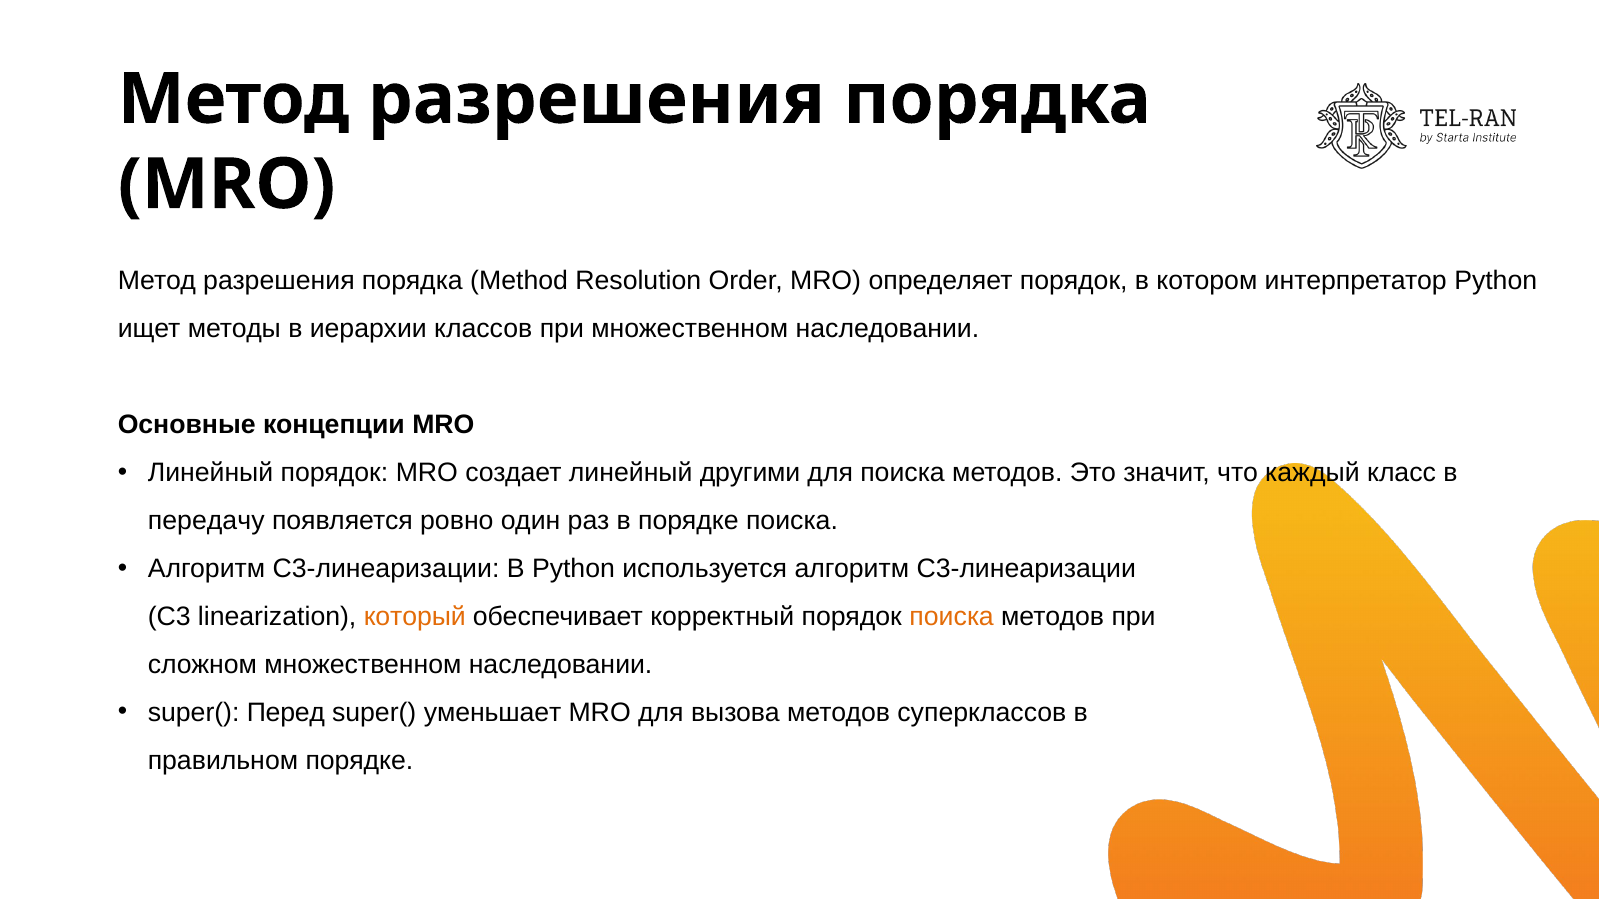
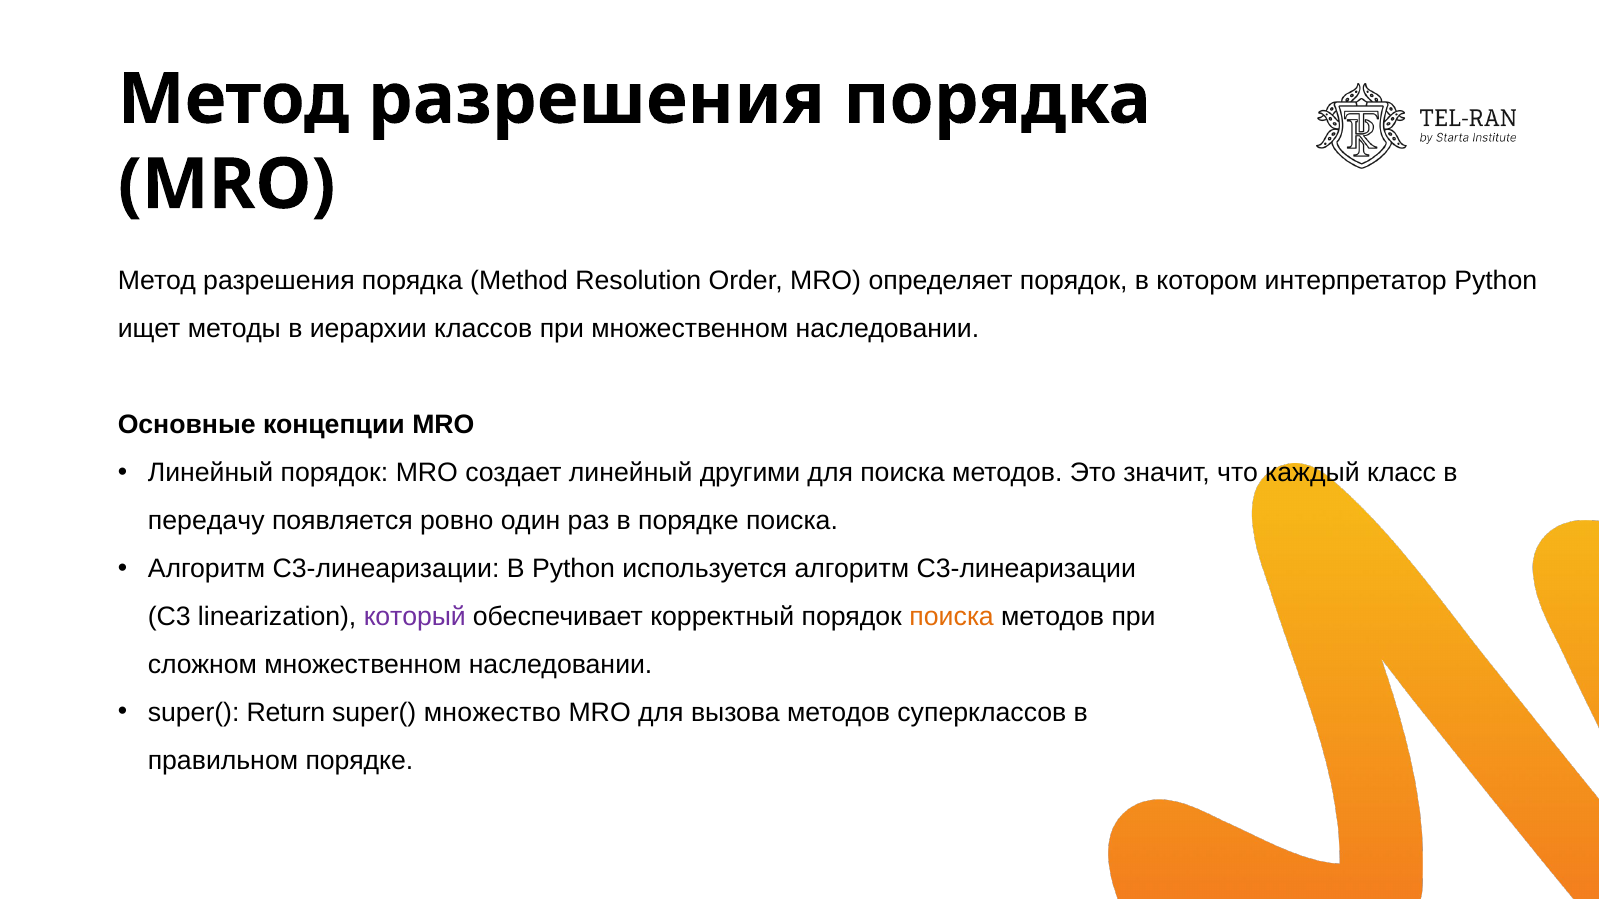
который colour: orange -> purple
Перед: Перед -> Return
уменьшает: уменьшает -> множество
